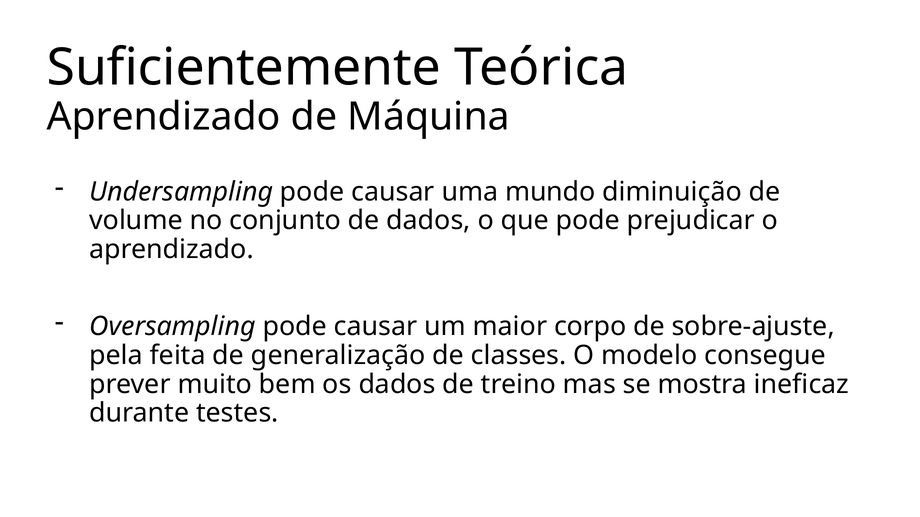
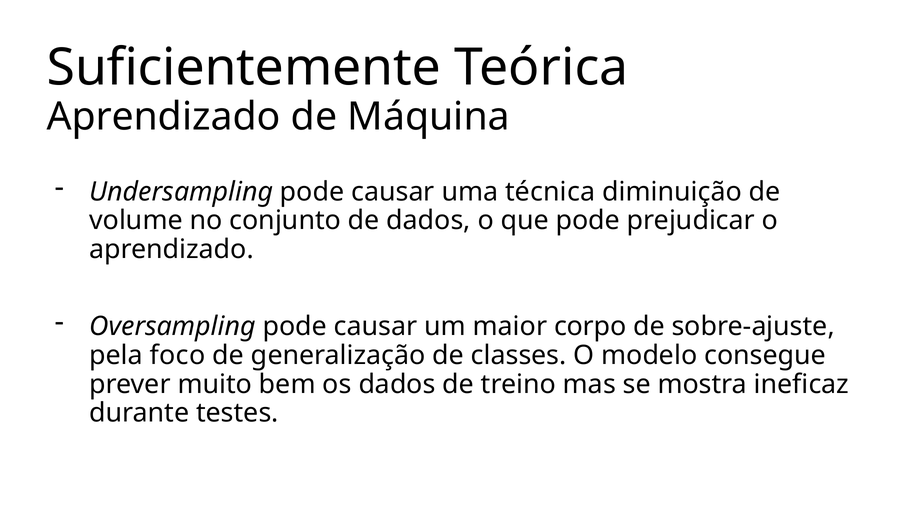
mundo: mundo -> técnica
feita: feita -> foco
